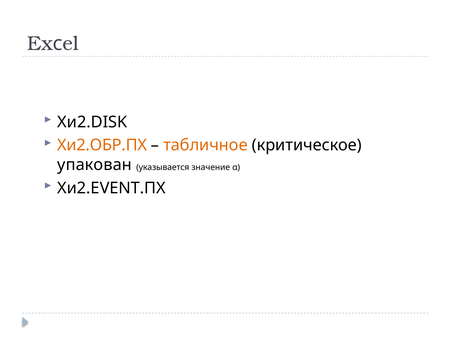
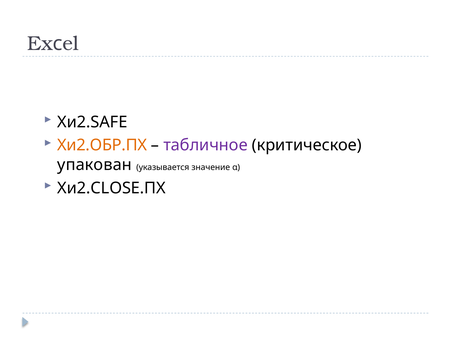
Хи2.DISK: Хи2.DISK -> Хи2.SAFE
табличное colour: orange -> purple
Хи2.EVENT.ПХ: Хи2.EVENT.ПХ -> Хи2.CLOSE.ПХ
